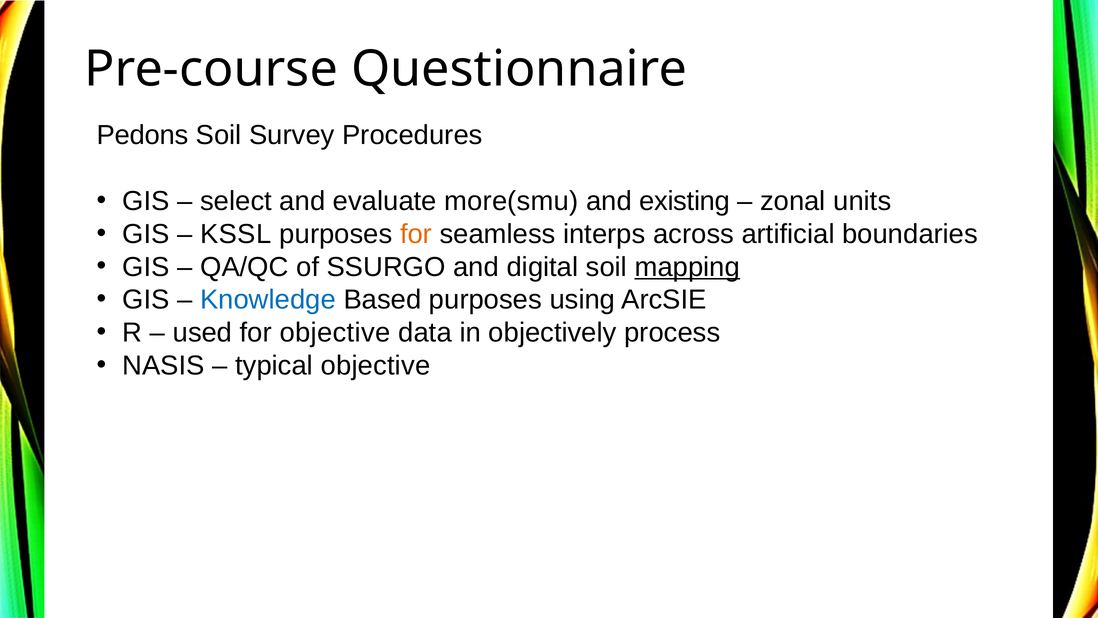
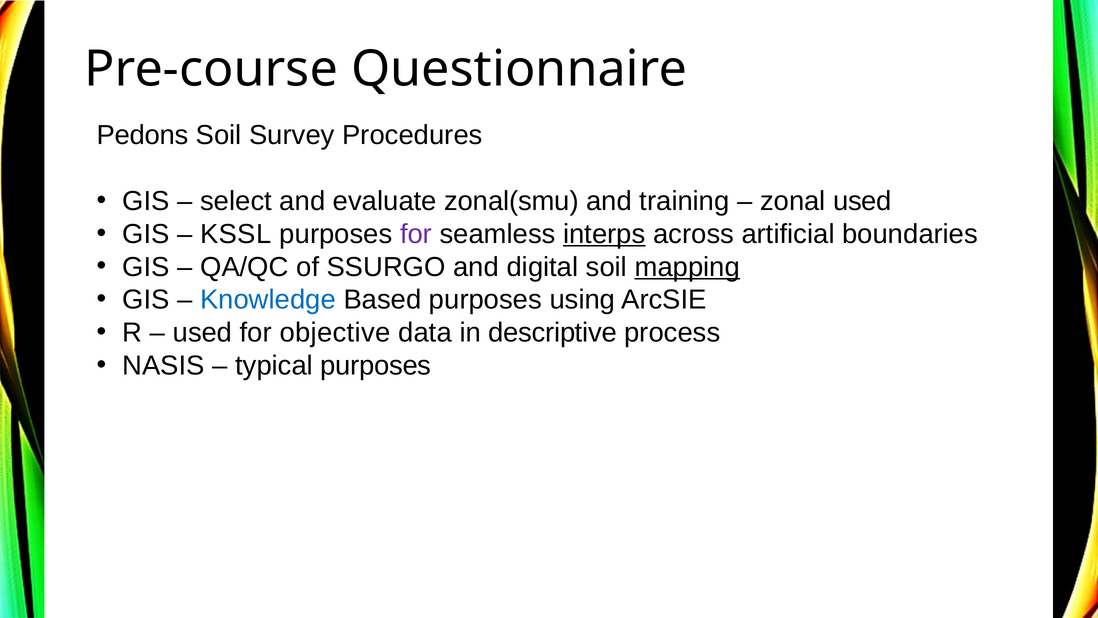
more(smu: more(smu -> zonal(smu
existing: existing -> training
zonal units: units -> used
for at (416, 234) colour: orange -> purple
interps underline: none -> present
objectively: objectively -> descriptive
typical objective: objective -> purposes
